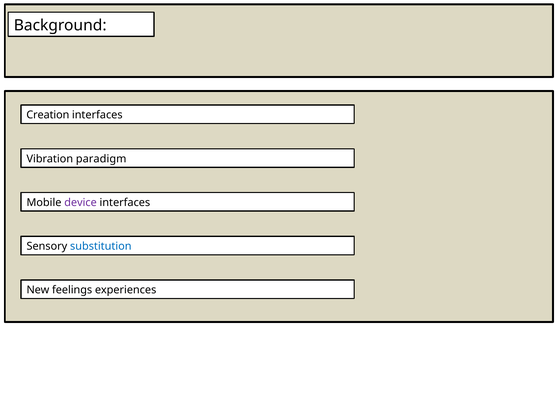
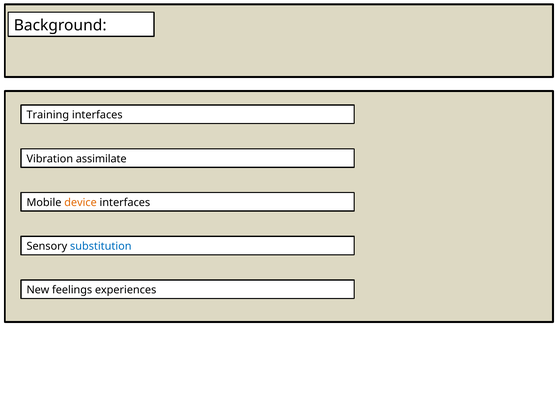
Creation: Creation -> Training
paradigm: paradigm -> assimilate
device colour: purple -> orange
